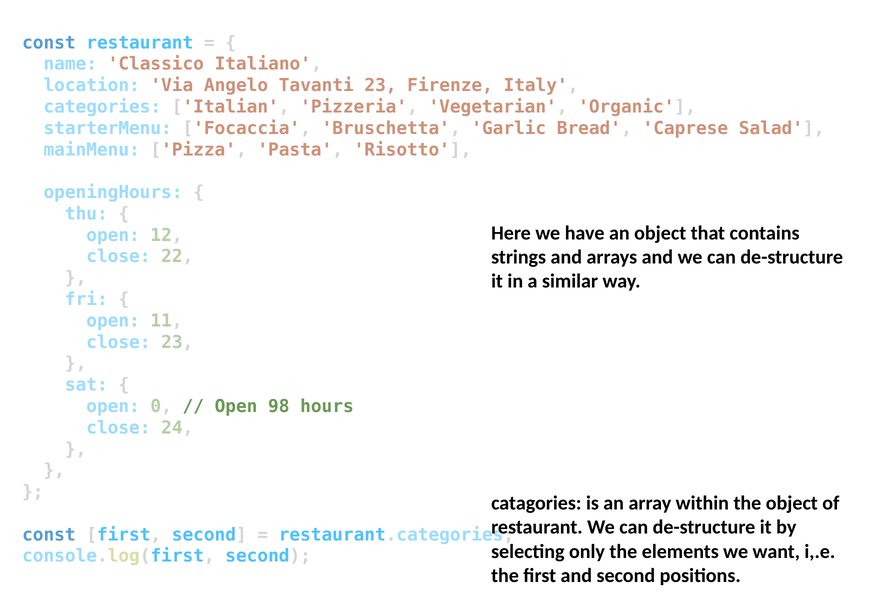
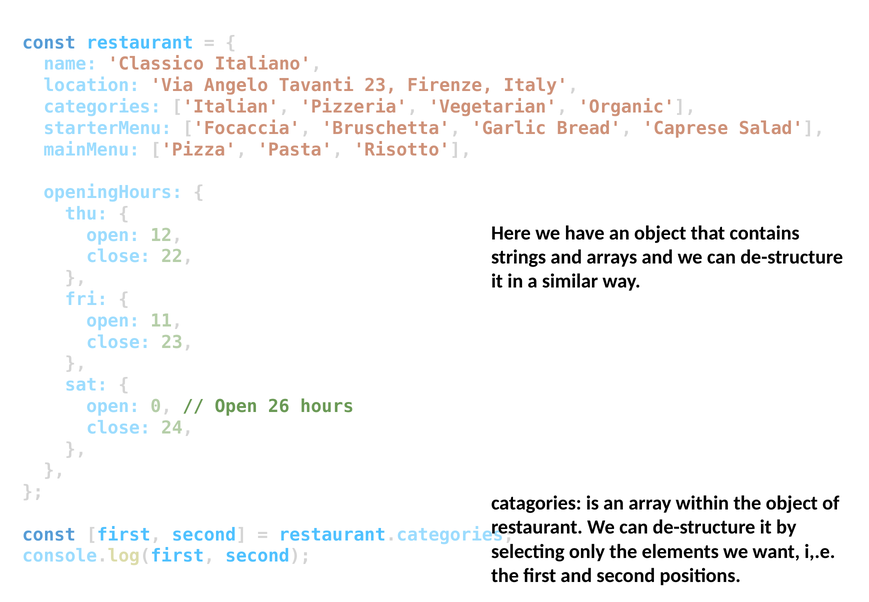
98: 98 -> 26
